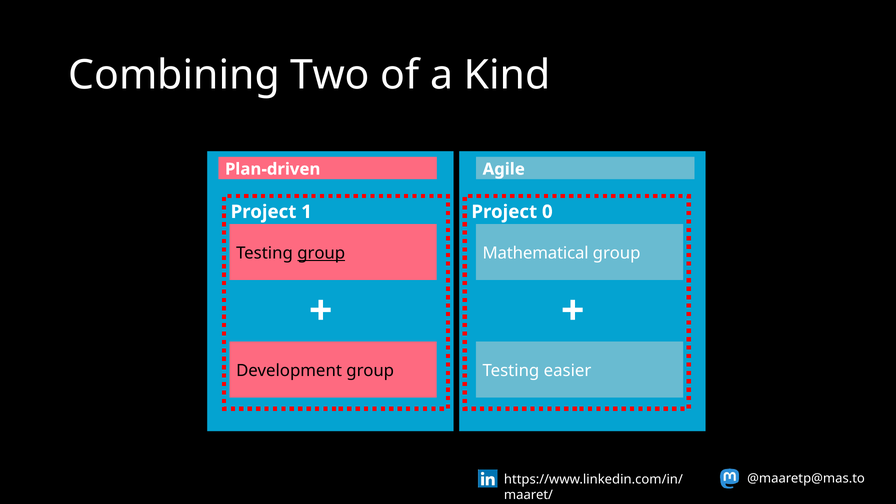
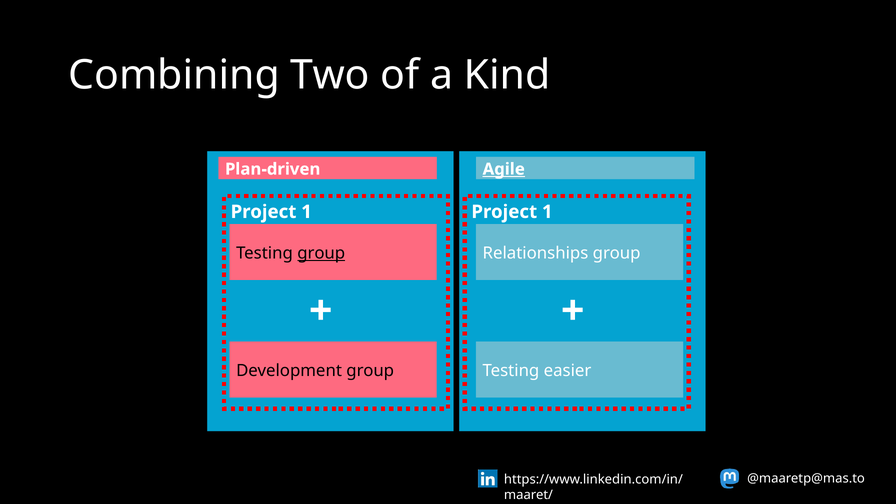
Agile underline: none -> present
1 Project 0: 0 -> 1
Mathematical: Mathematical -> Relationships
